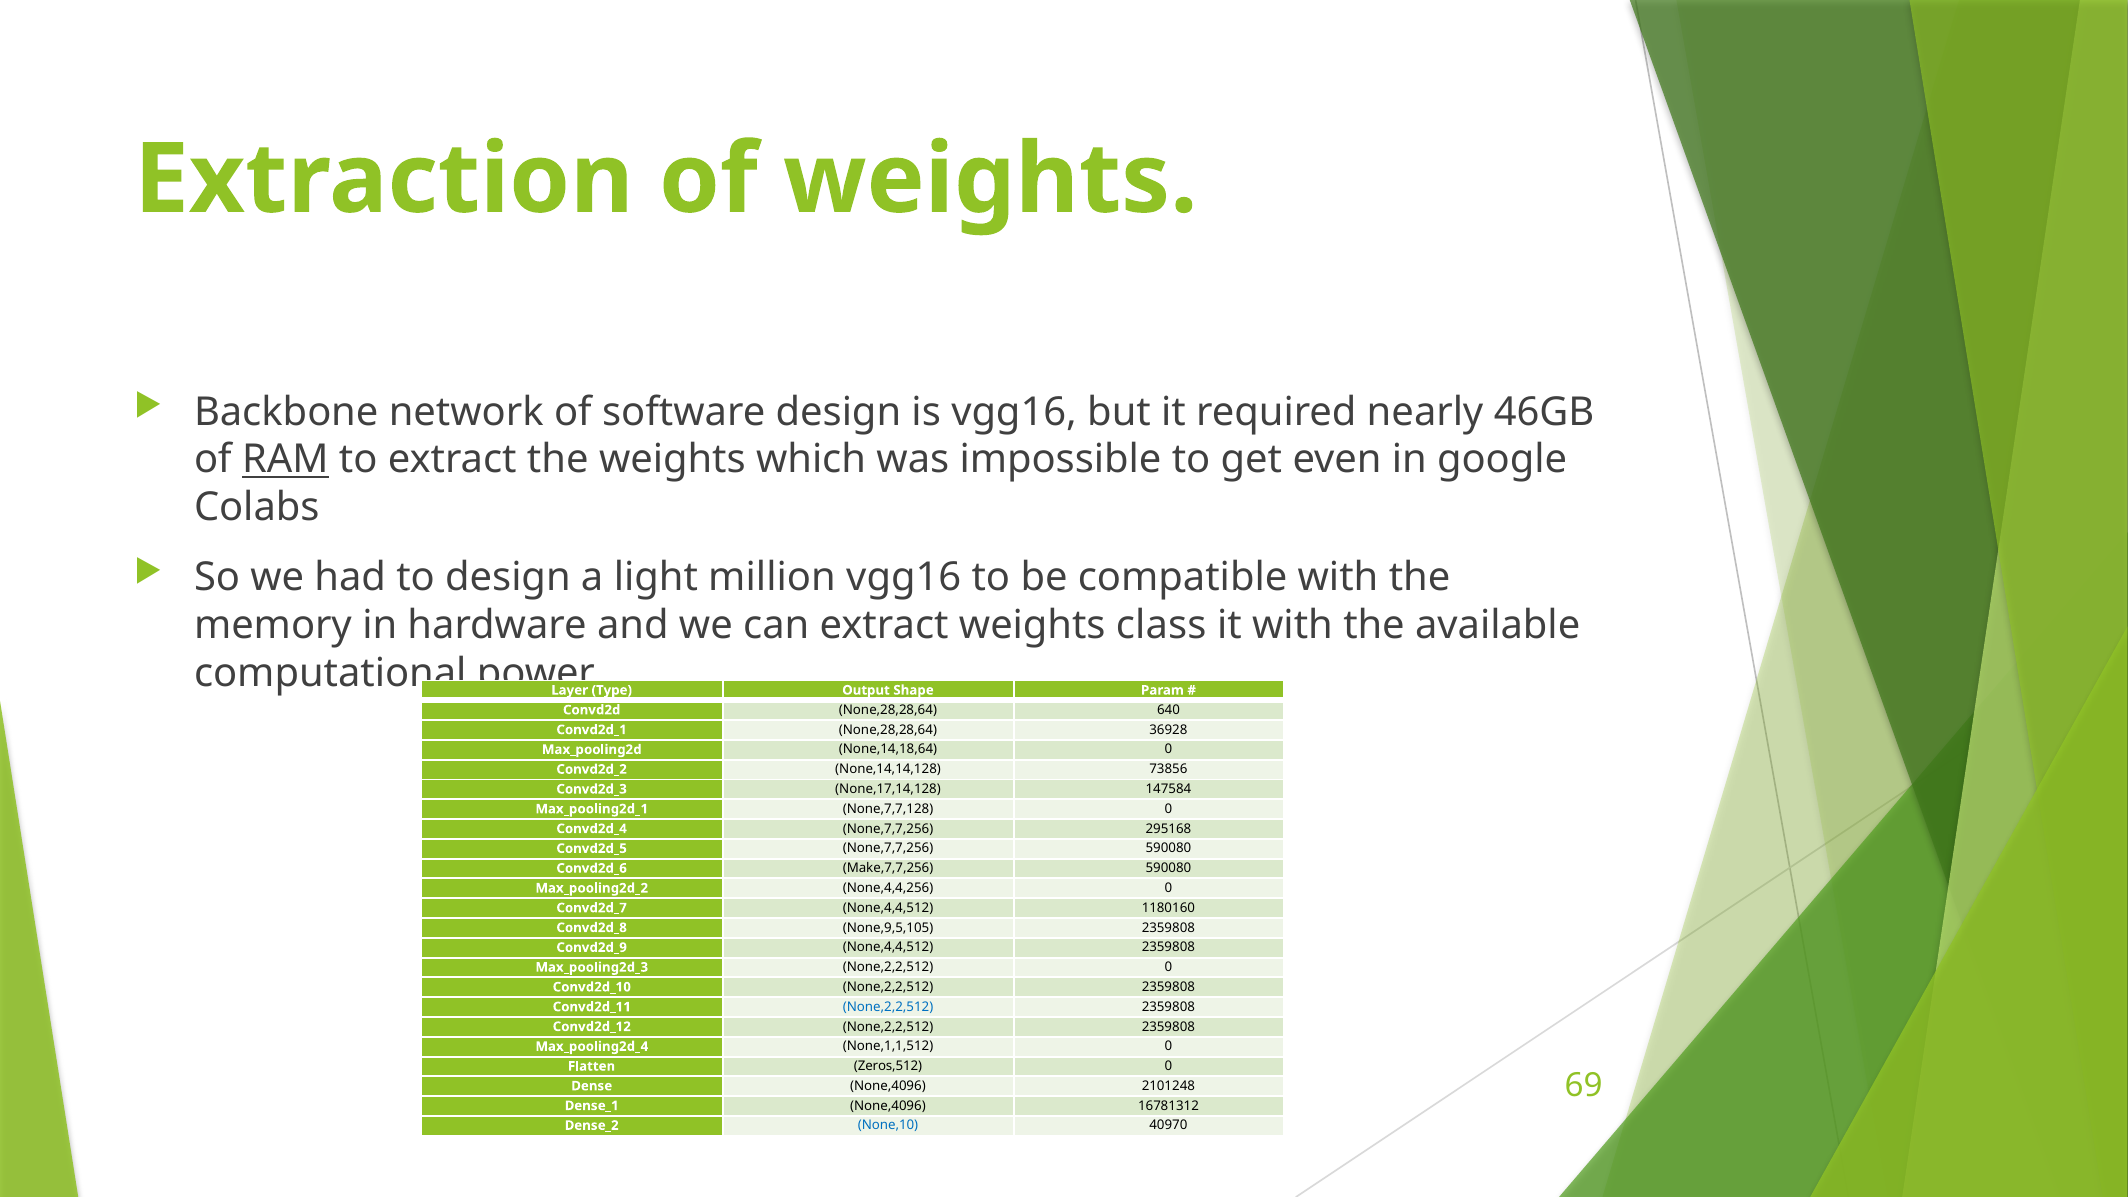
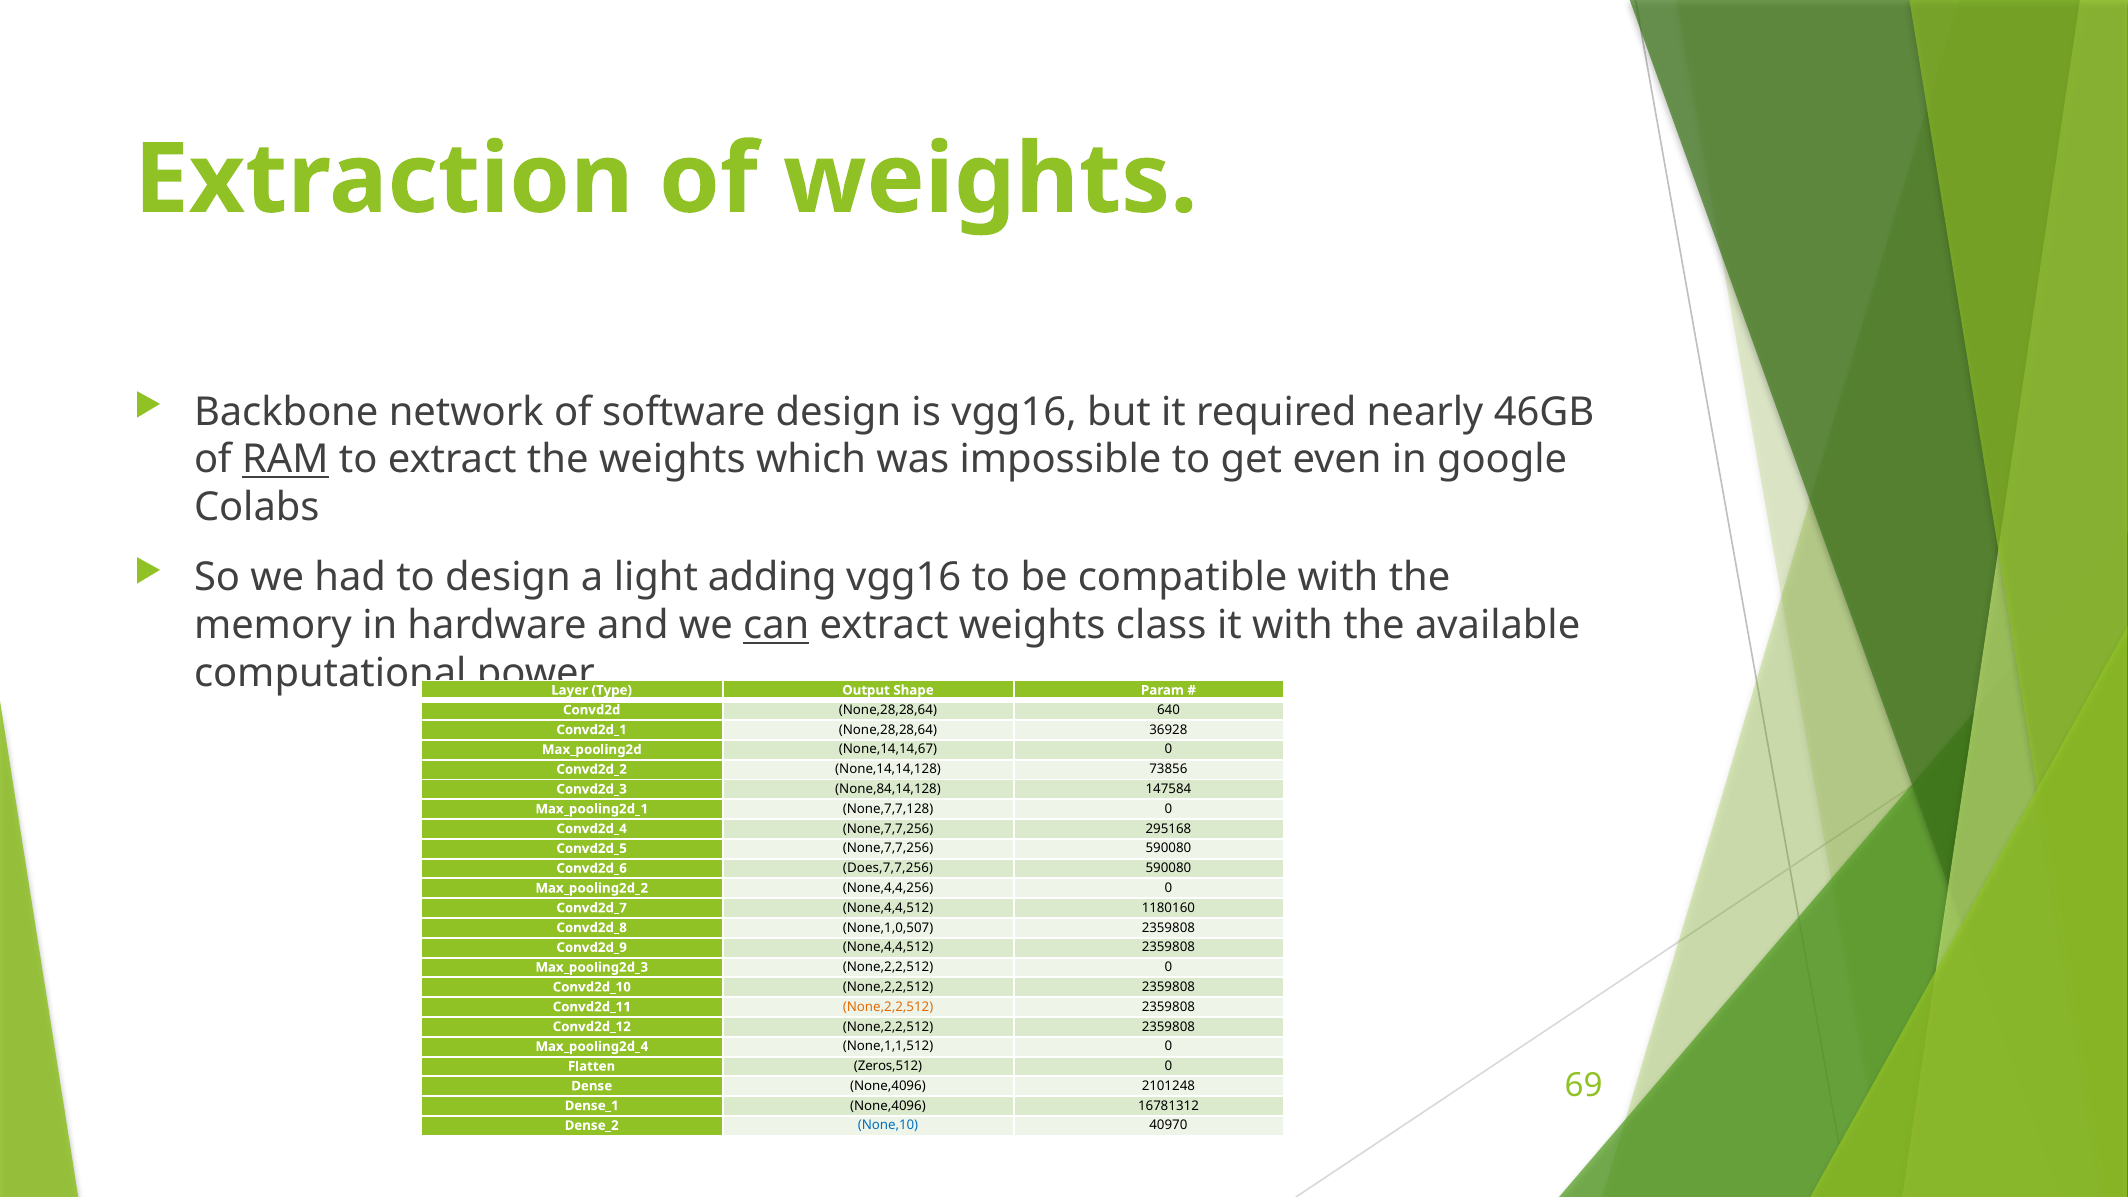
million: million -> adding
can underline: none -> present
None,14,18,64: None,14,18,64 -> None,14,14,67
None,17,14,128: None,17,14,128 -> None,84,14,128
Make,7,7,256: Make,7,7,256 -> Does,7,7,256
None,9,5,105: None,9,5,105 -> None,1,0,507
None,2,2,512 at (888, 1007) colour: blue -> orange
